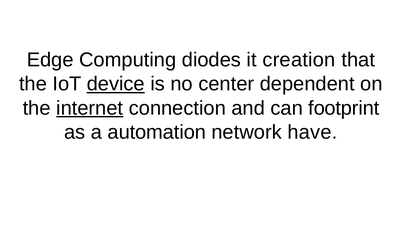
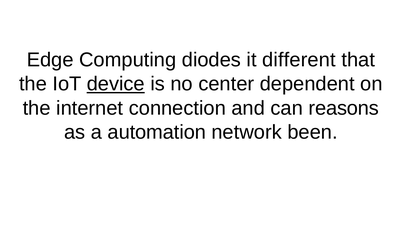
creation: creation -> different
internet underline: present -> none
footprint: footprint -> reasons
have: have -> been
